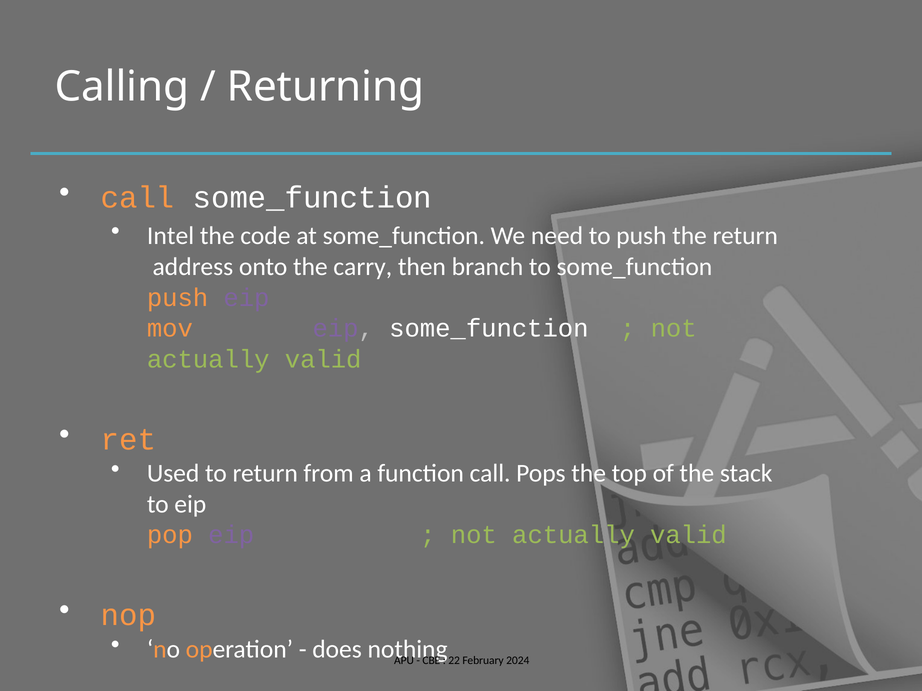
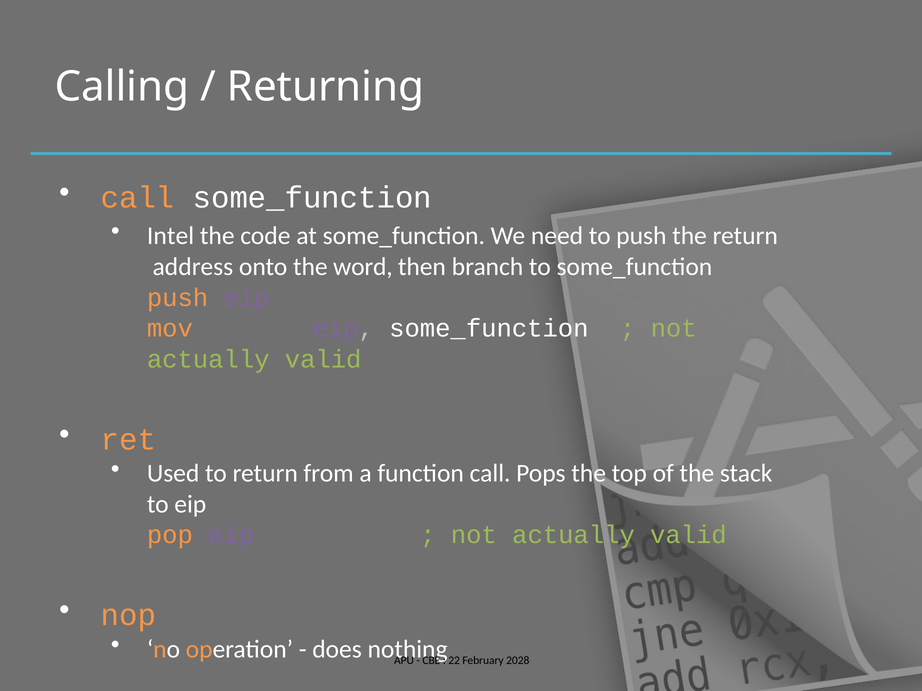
carry: carry -> word
2024: 2024 -> 2028
